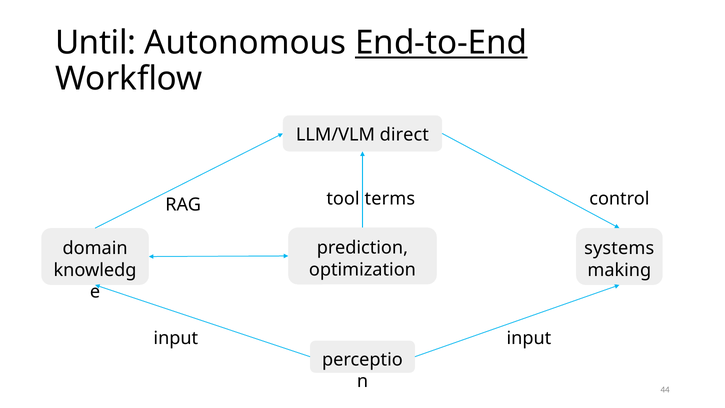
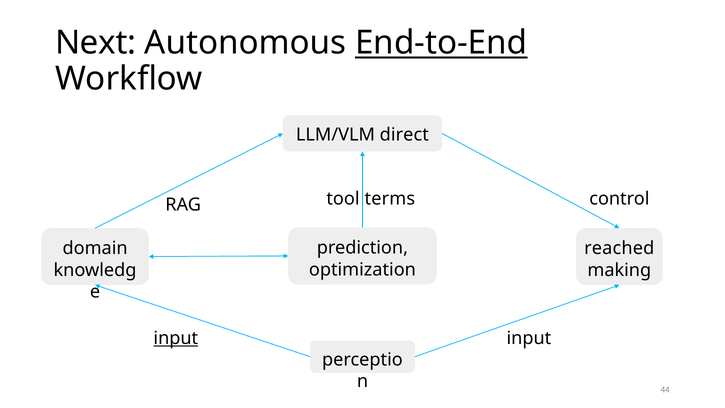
Until: Until -> Next
systems: systems -> reached
input at (176, 338) underline: none -> present
